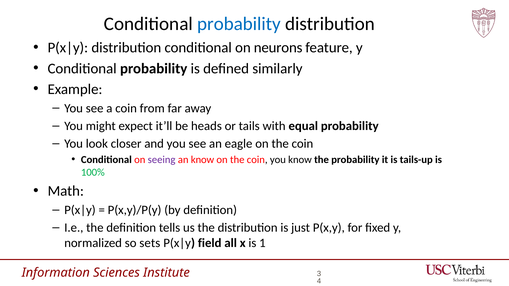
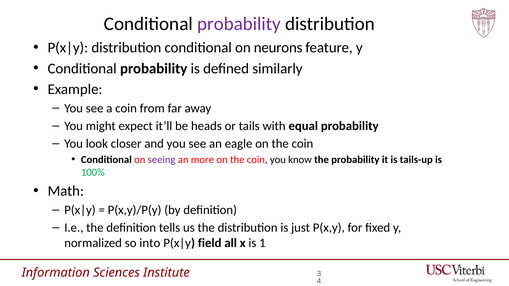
probability at (239, 24) colour: blue -> purple
an know: know -> more
sets: sets -> into
